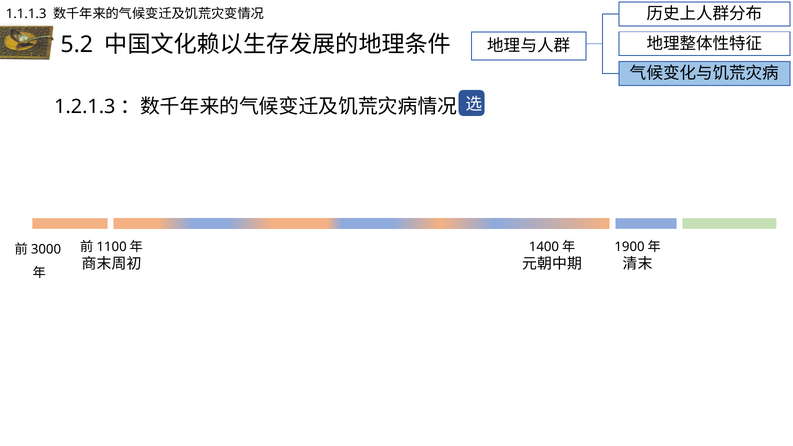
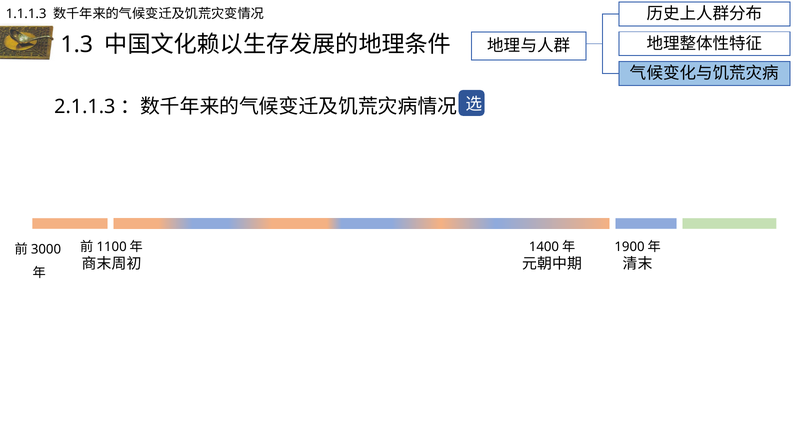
5.2: 5.2 -> 1.3
1.2.1.3: 1.2.1.3 -> 2.1.1.3
